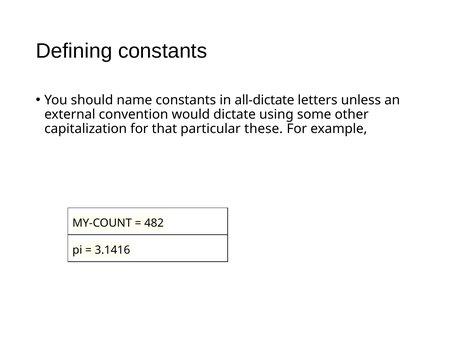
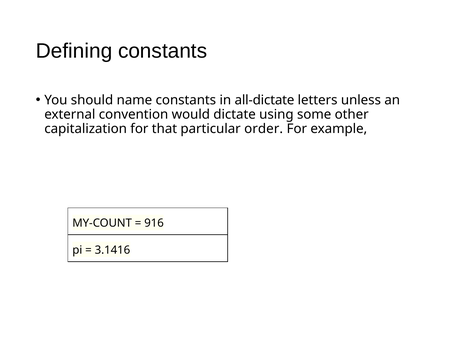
these: these -> order
482: 482 -> 916
